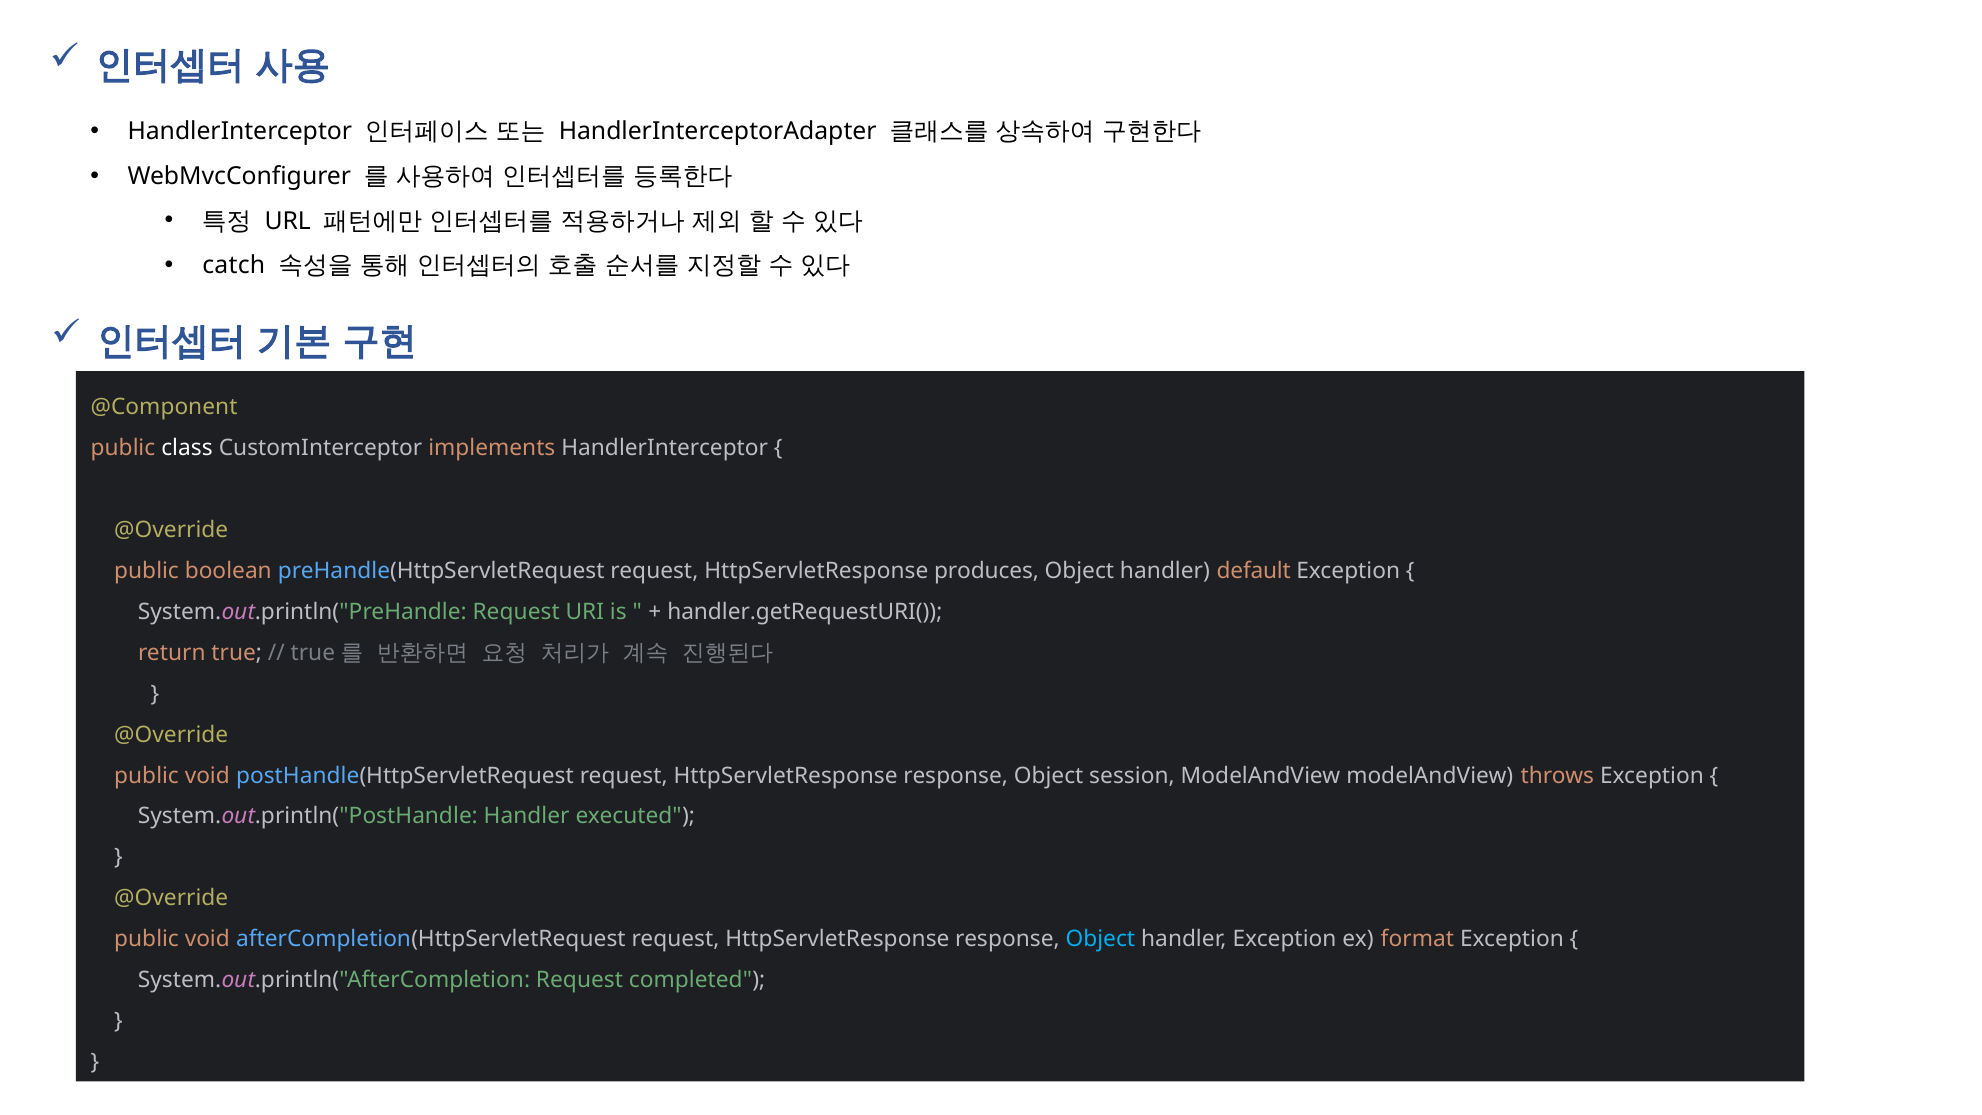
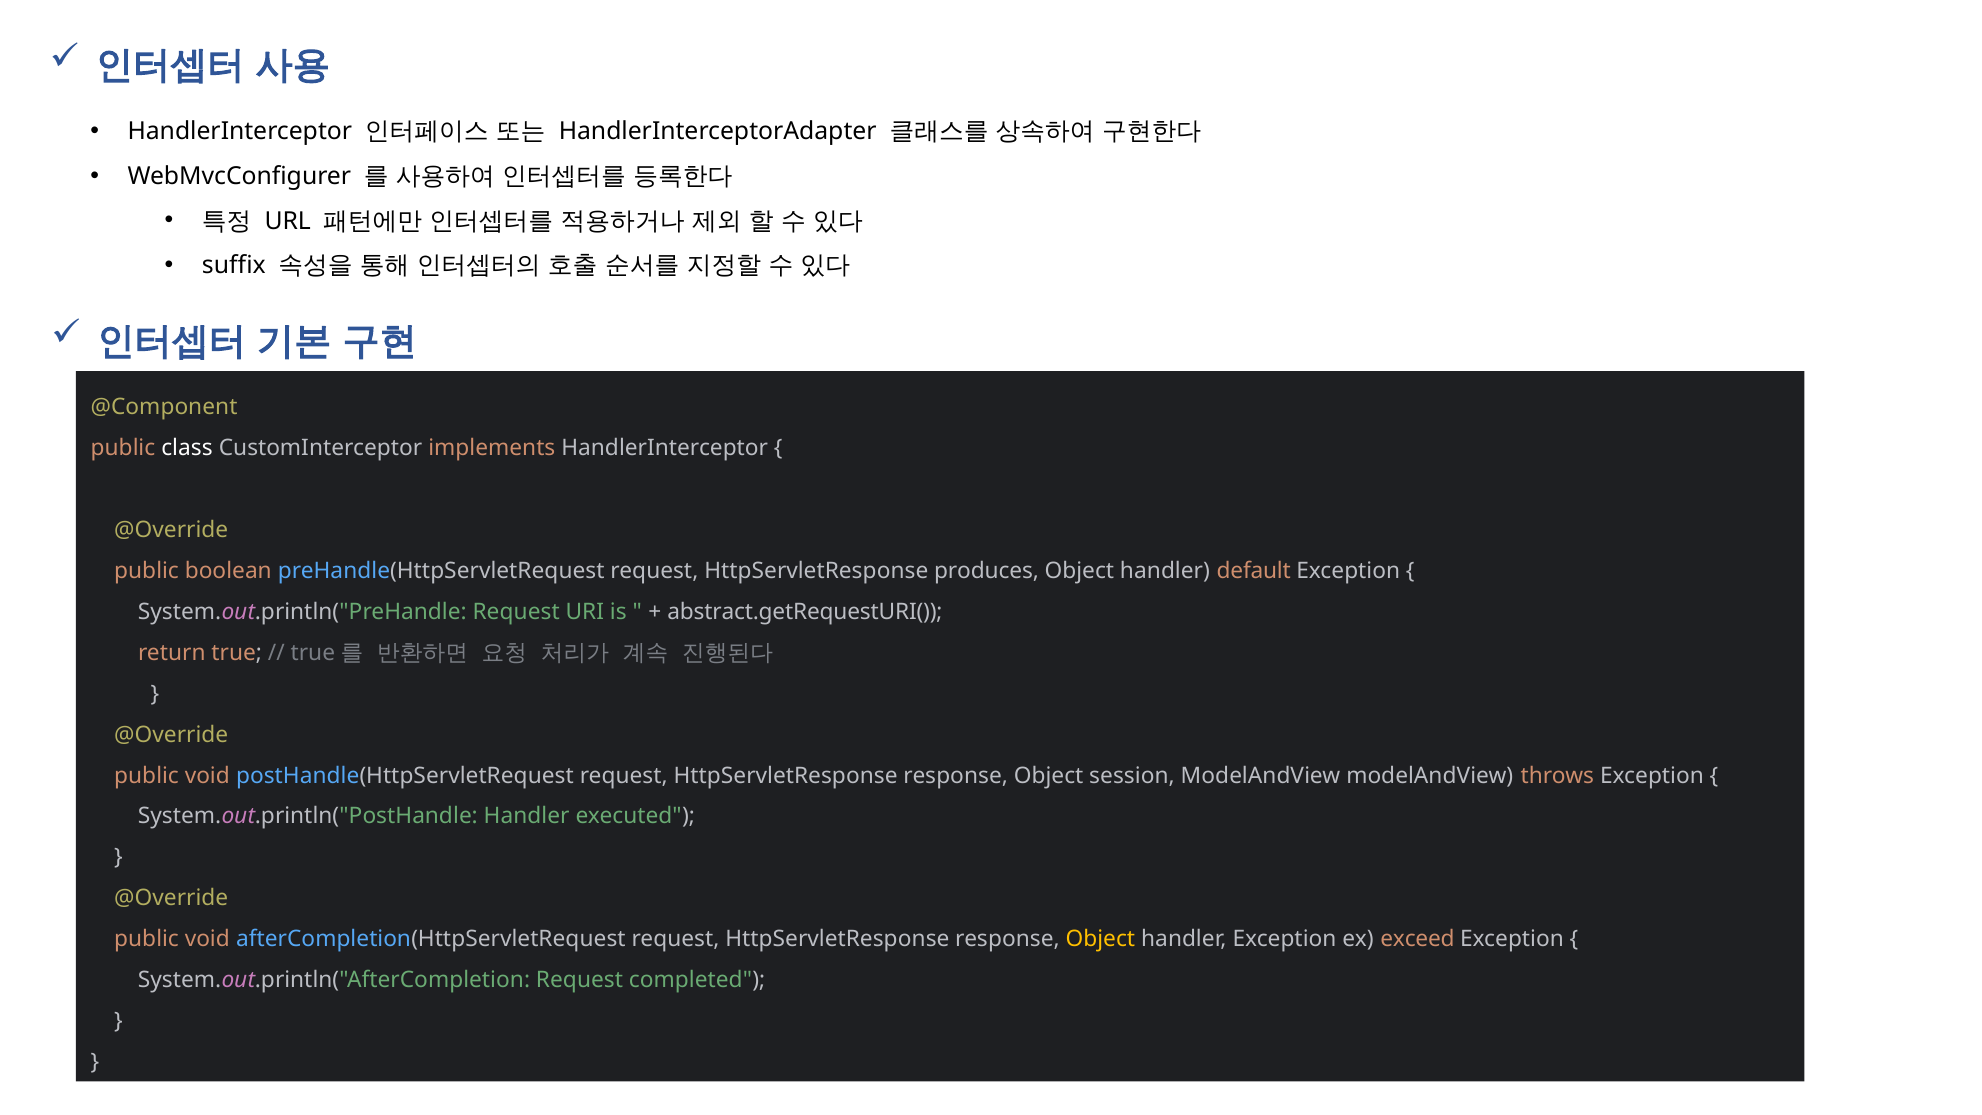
catch: catch -> suffix
handler.getRequestURI(: handler.getRequestURI( -> abstract.getRequestURI(
Object at (1100, 939) colour: light blue -> yellow
format: format -> exceed
